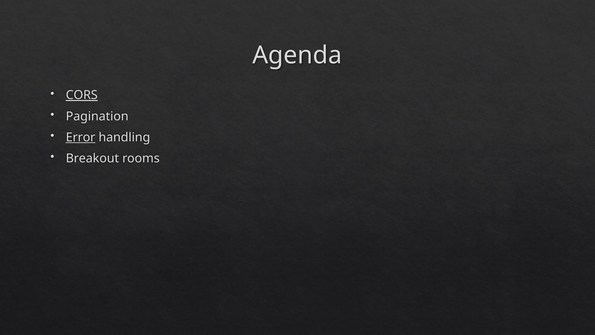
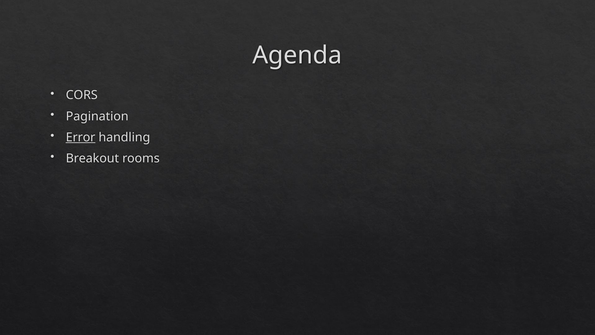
CORS underline: present -> none
